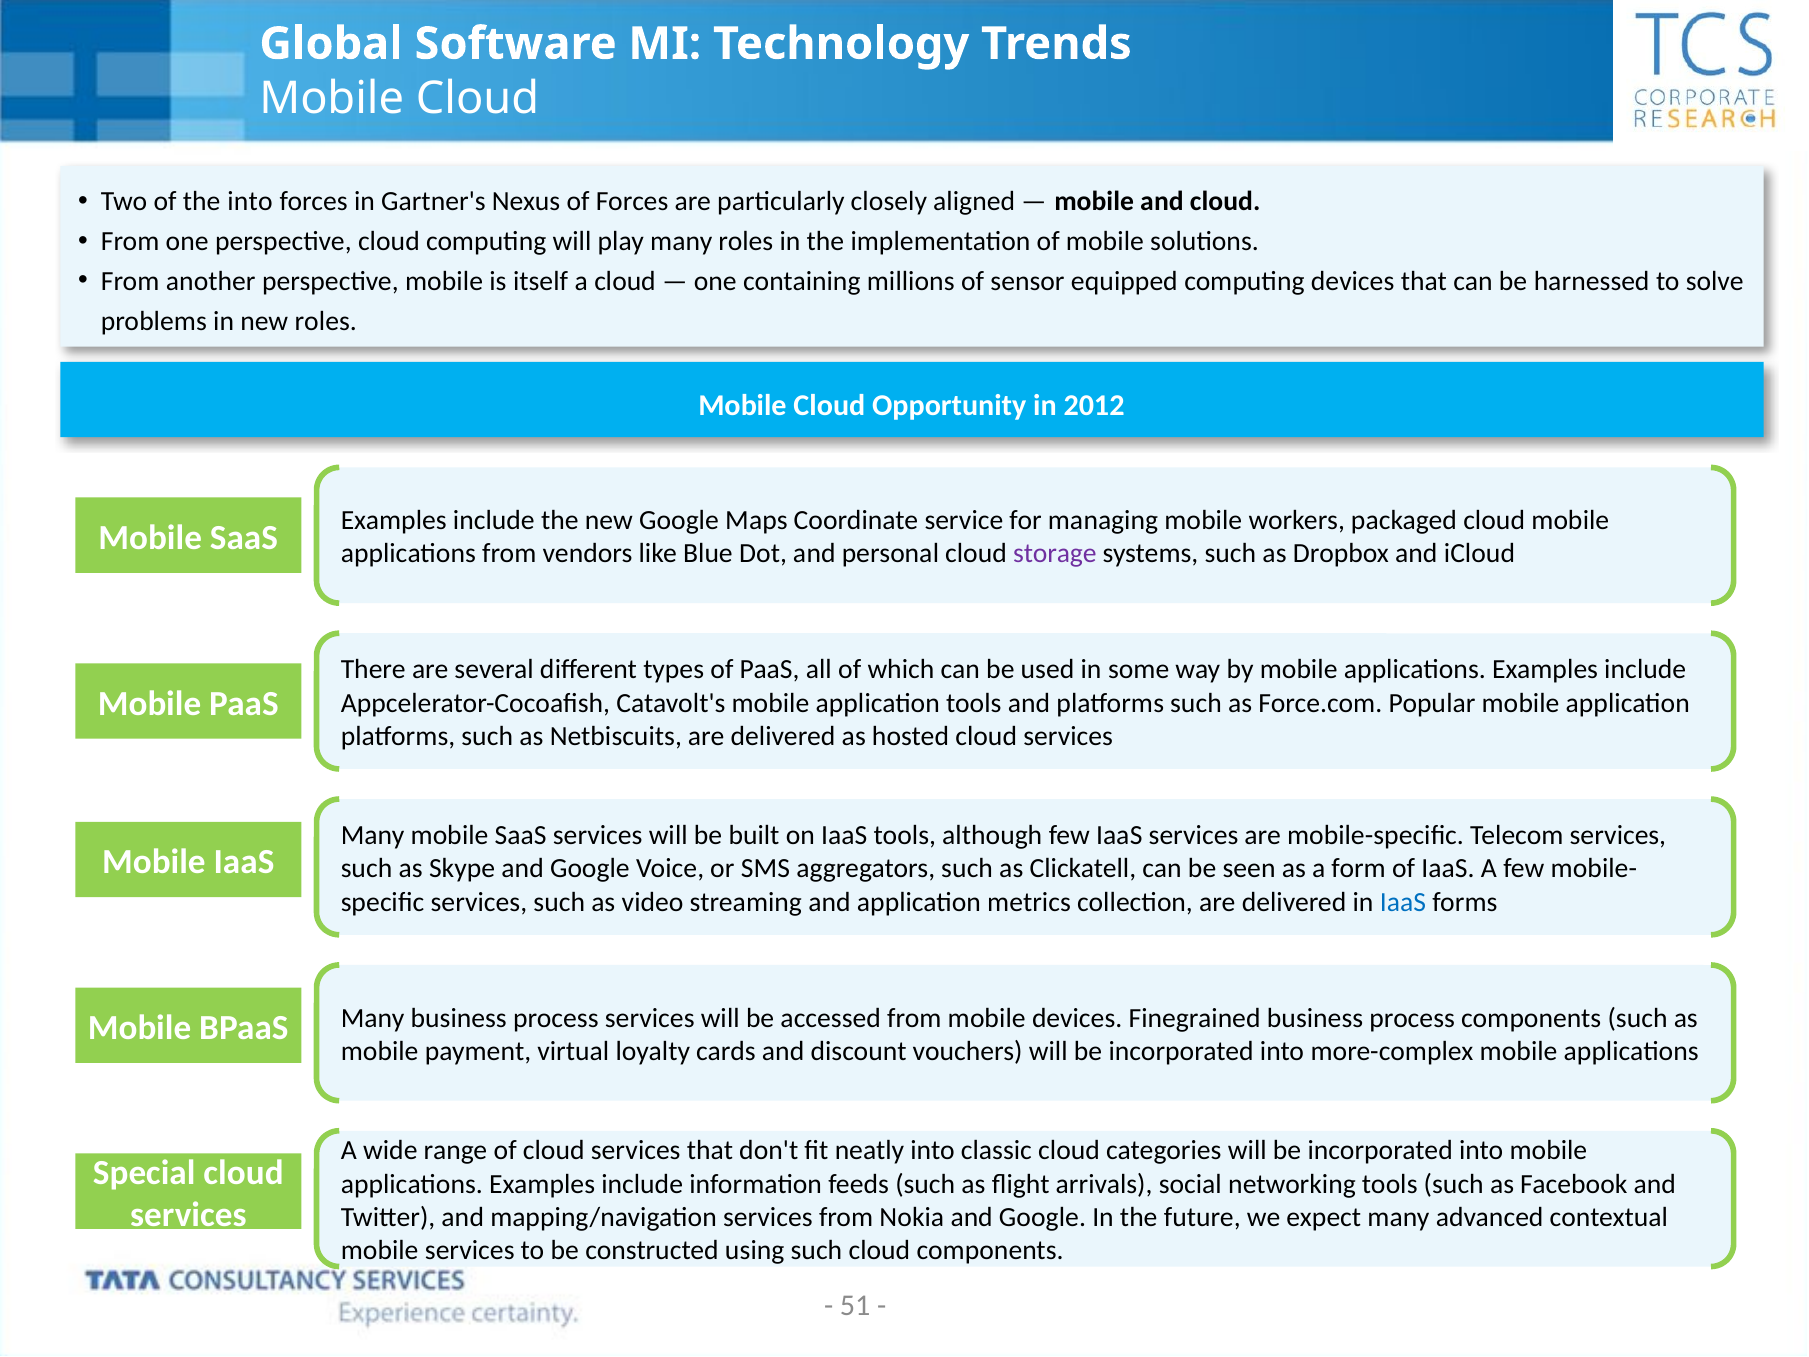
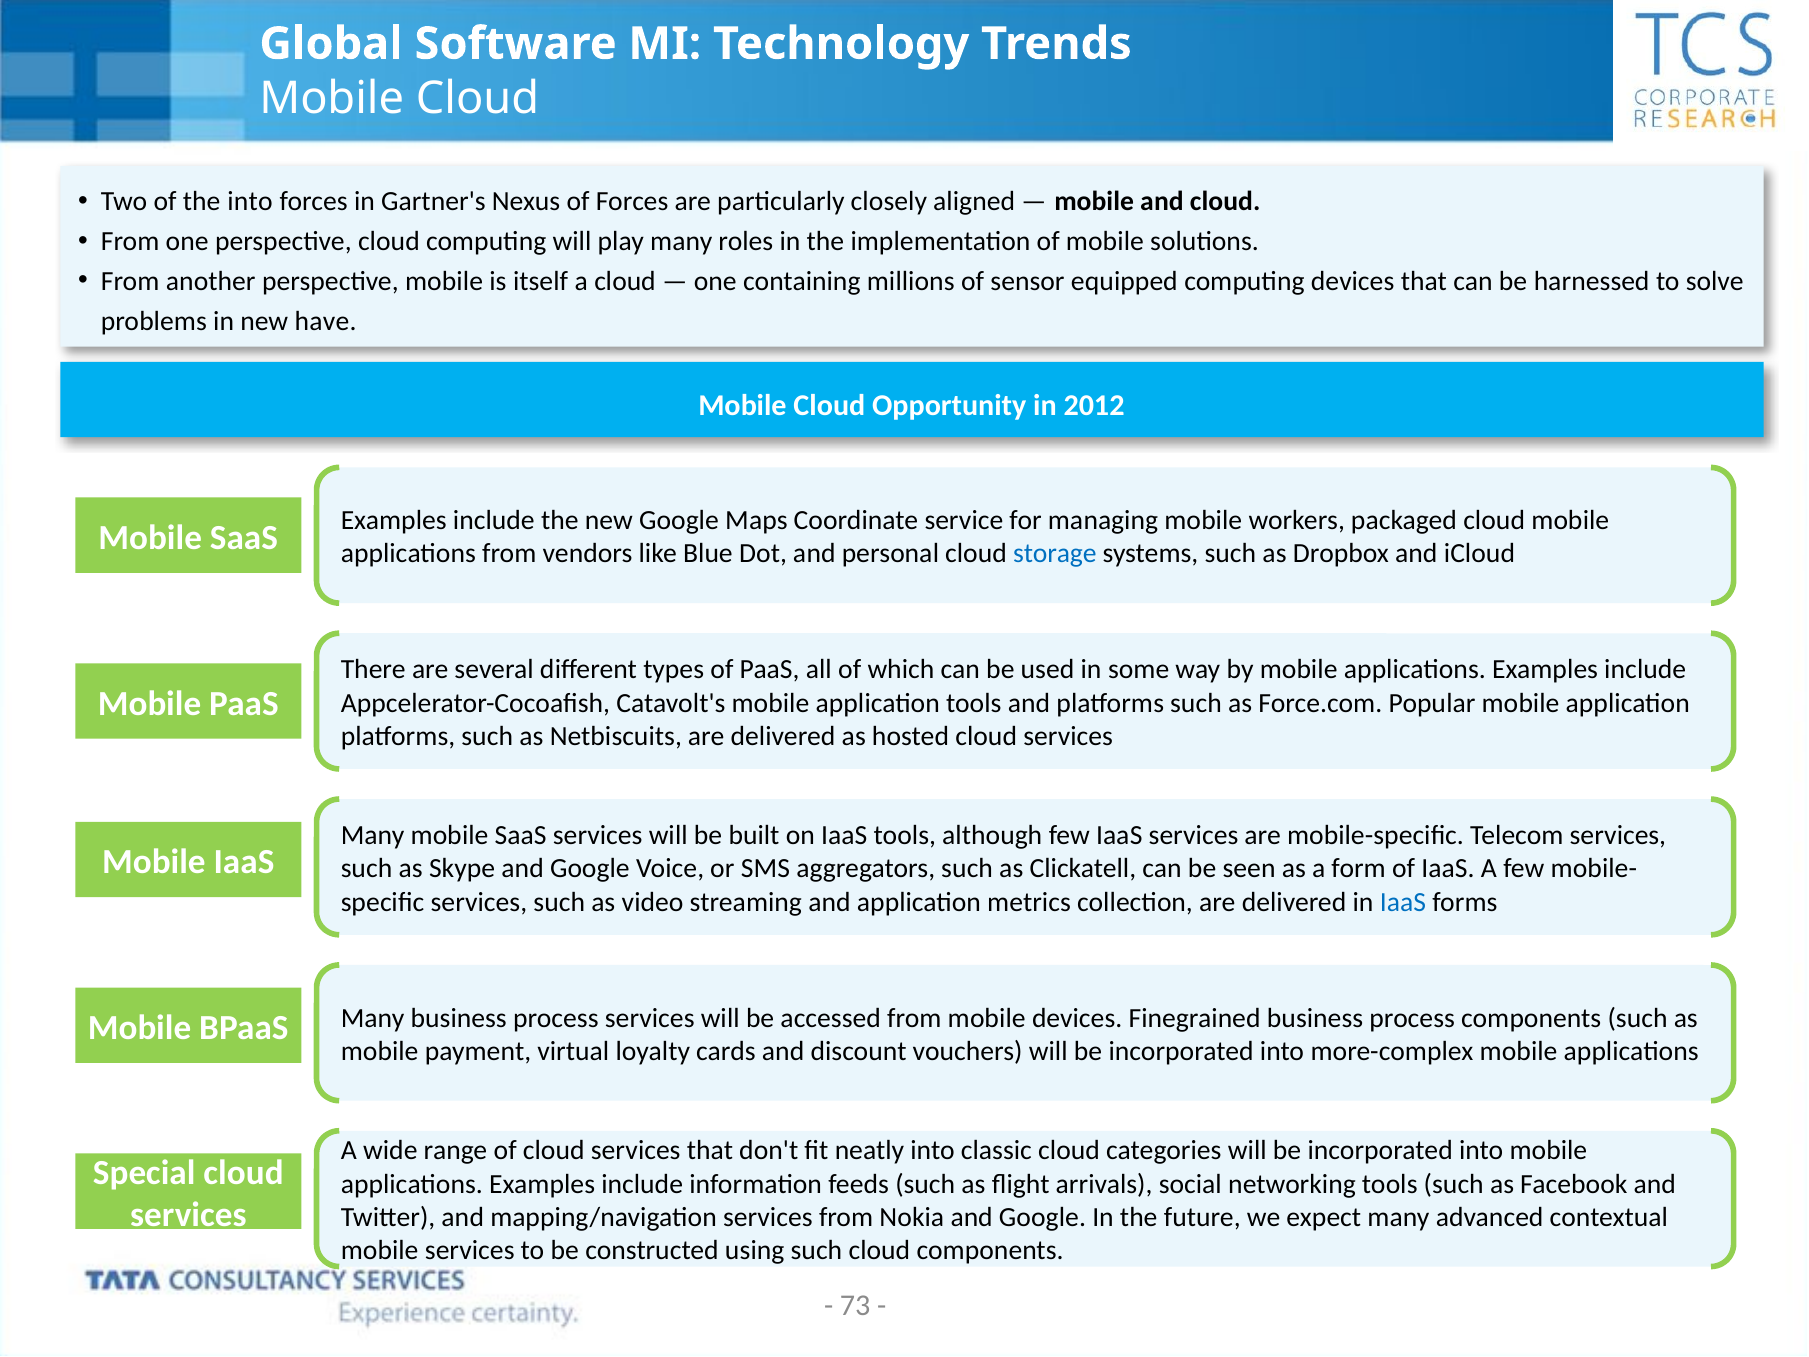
new roles: roles -> have
storage colour: purple -> blue
51: 51 -> 73
